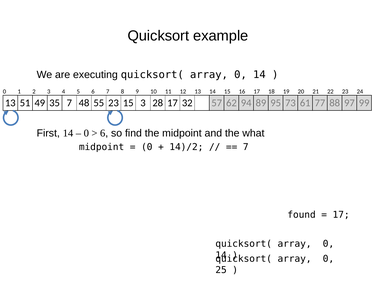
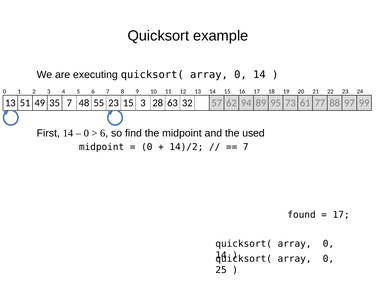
28 17: 17 -> 63
what: what -> used
